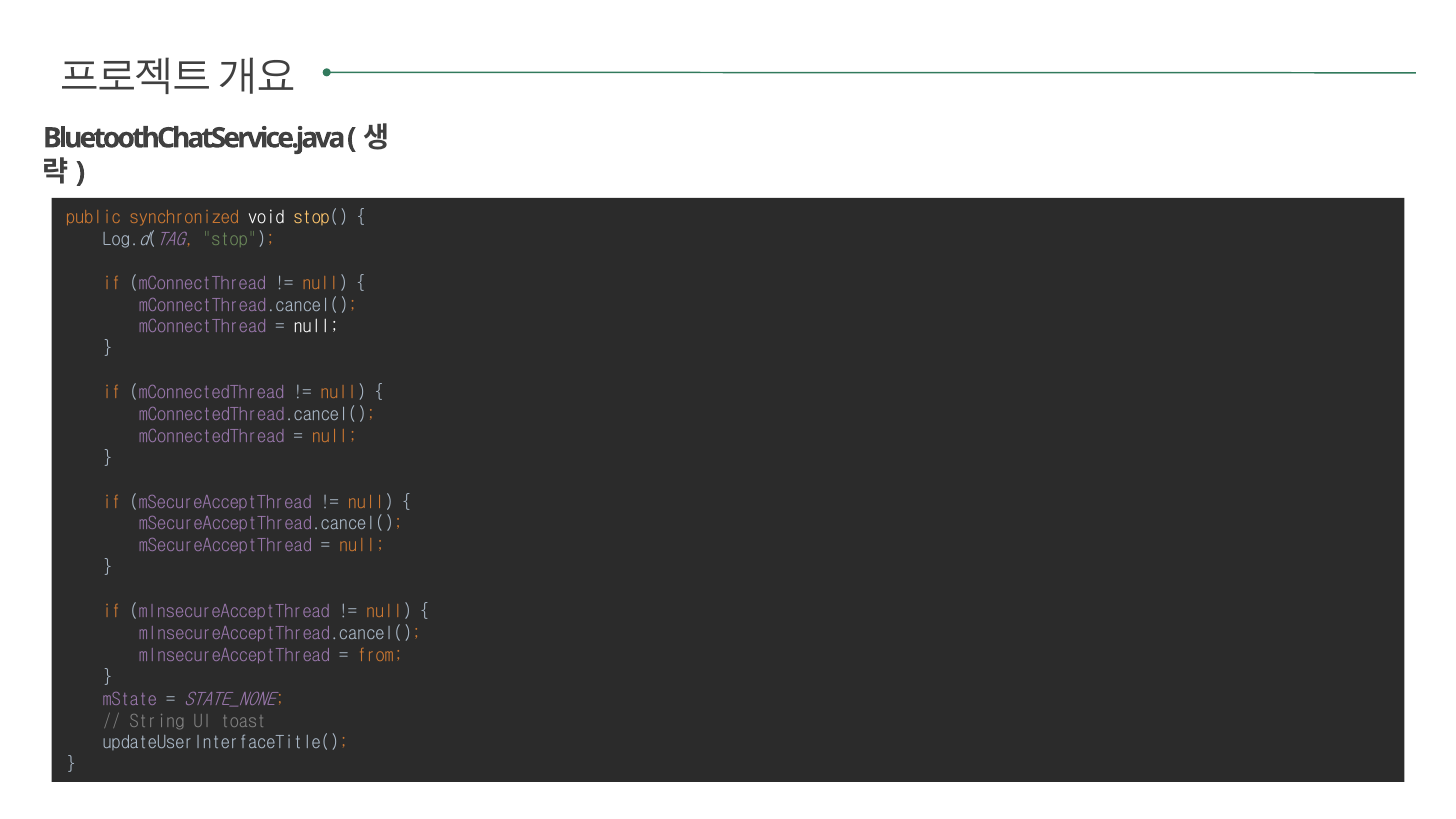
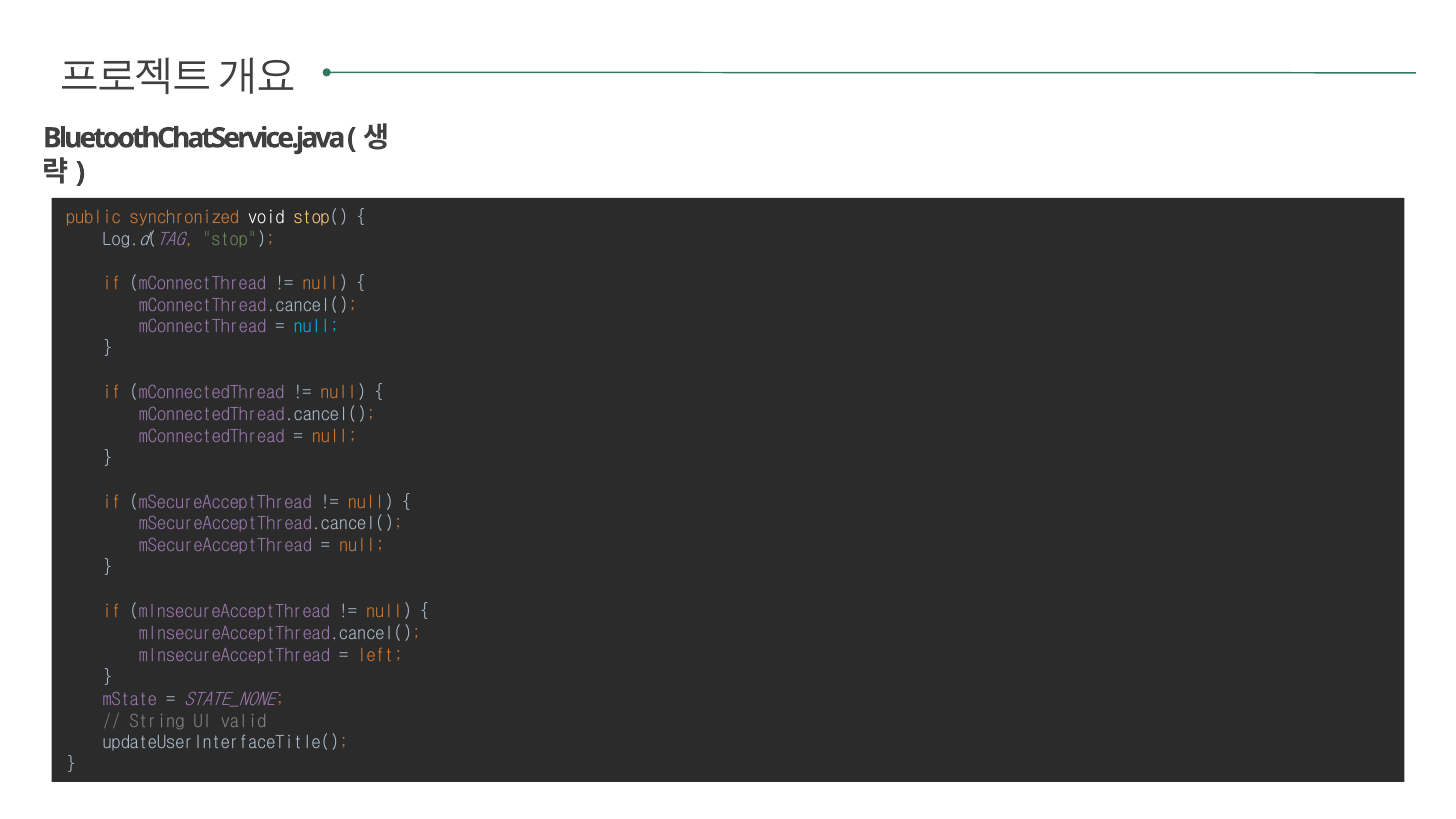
null at (316, 327) colour: white -> light blue
from: from -> left
toast: toast -> valid
